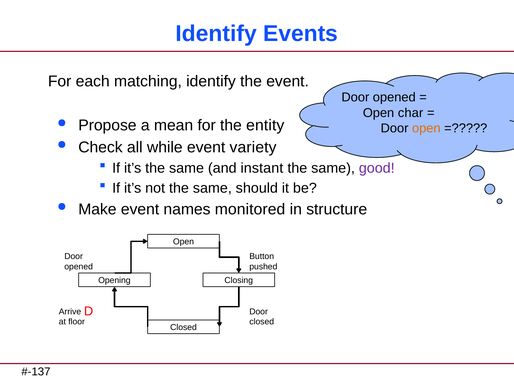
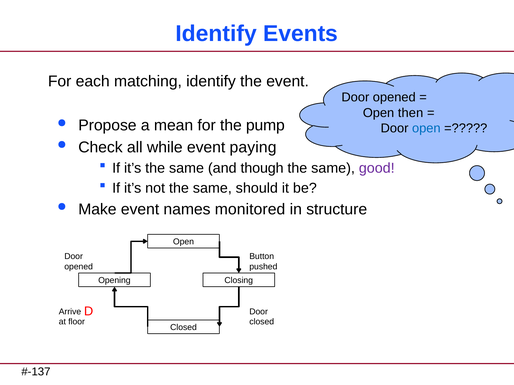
char: char -> then
entity: entity -> pump
open at (426, 128) colour: orange -> blue
variety: variety -> paying
instant: instant -> though
